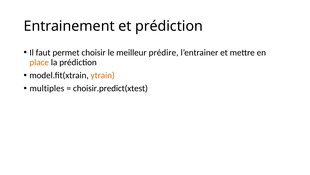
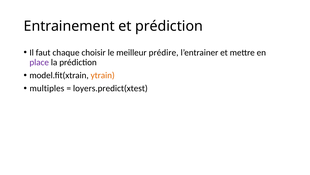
permet: permet -> chaque
place colour: orange -> purple
choisir.predict(xtest: choisir.predict(xtest -> loyers.predict(xtest
